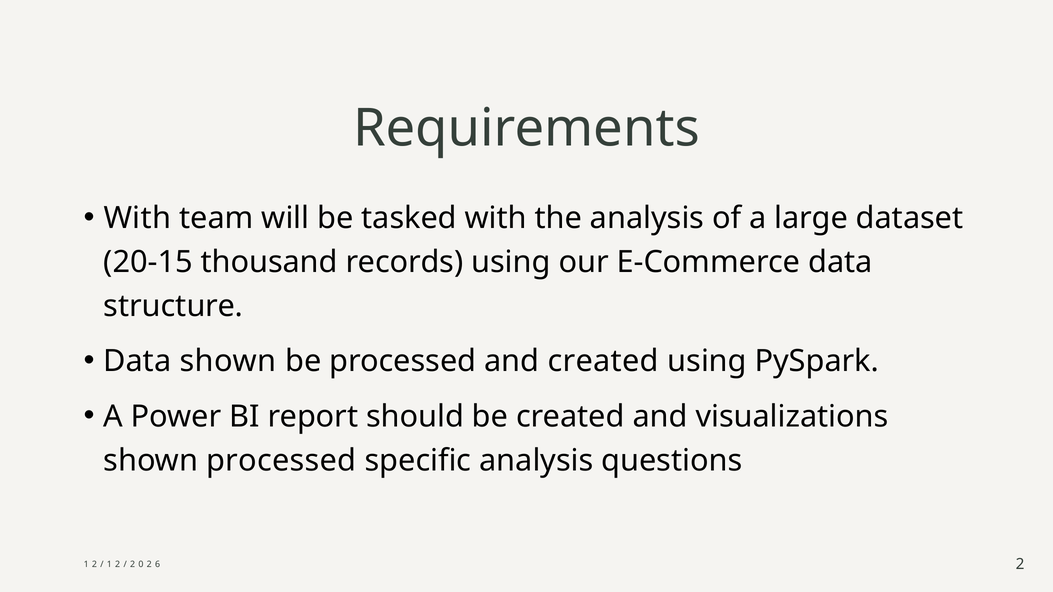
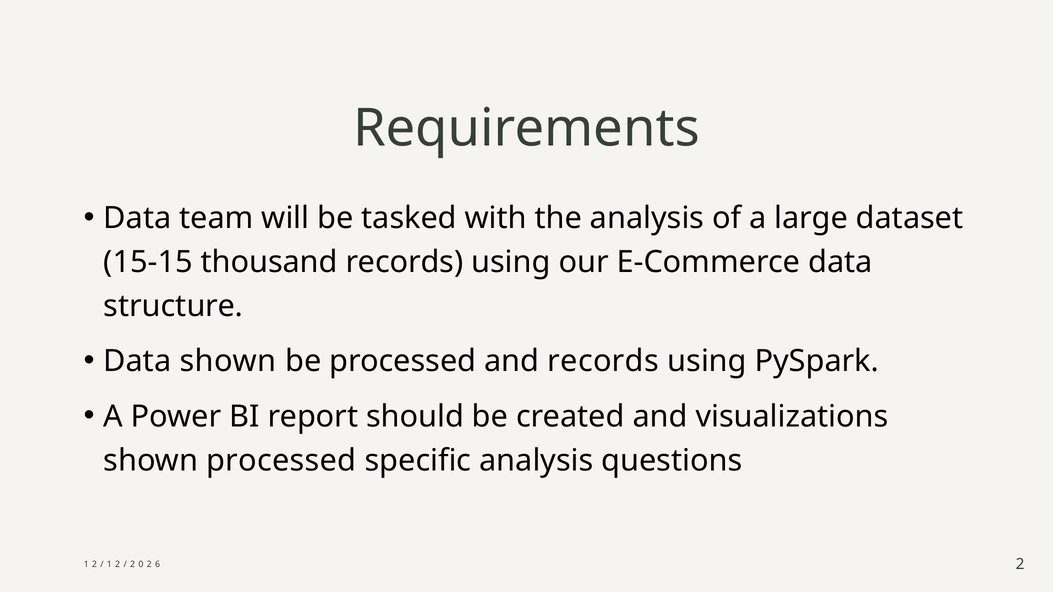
With at (137, 218): With -> Data
20-15: 20-15 -> 15-15
and created: created -> records
